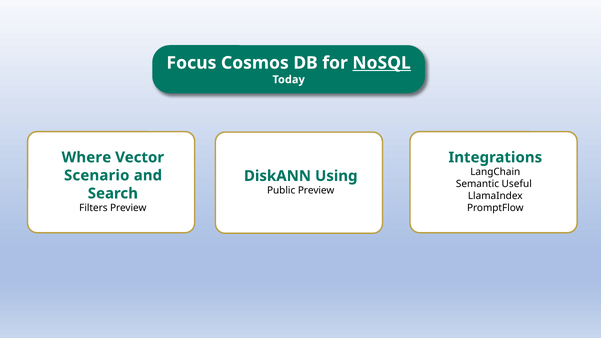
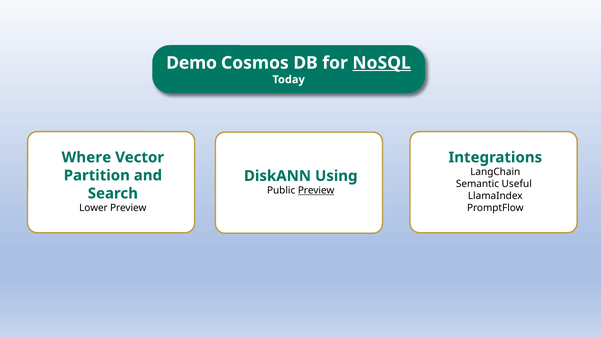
Focus: Focus -> Demo
Scenario: Scenario -> Partition
Preview at (316, 191) underline: none -> present
Filters: Filters -> Lower
